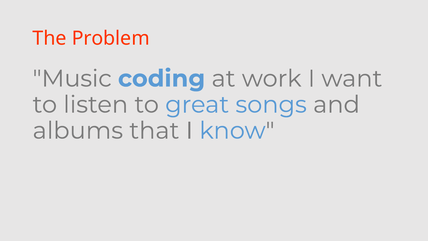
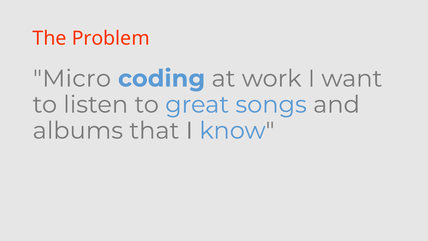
Music: Music -> Micro
